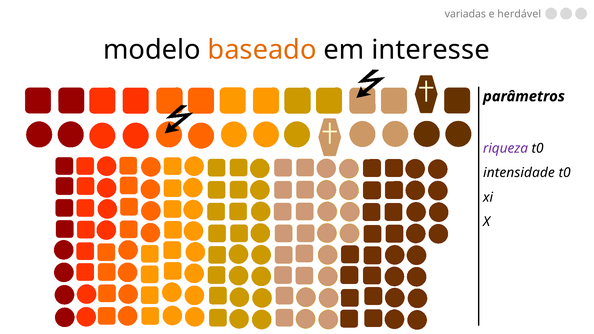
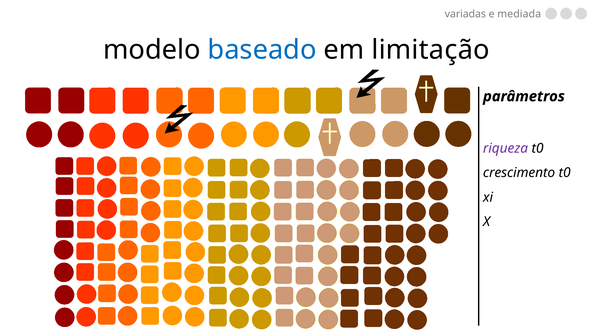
herdável: herdável -> mediada
baseado colour: orange -> blue
interesse: interesse -> limitação
intensidade: intensidade -> crescimento
